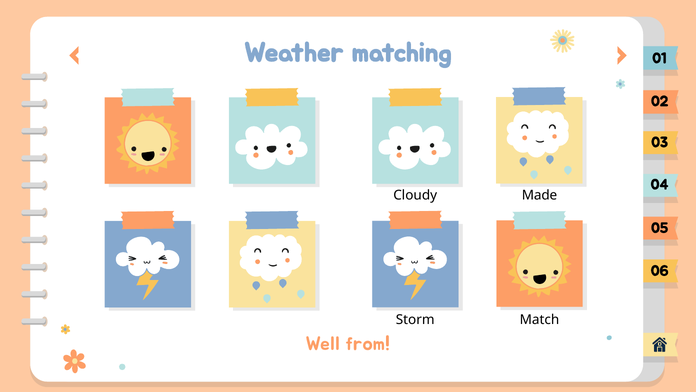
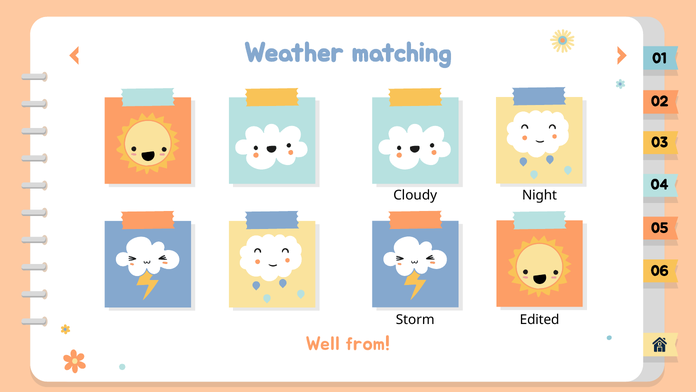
Made: Made -> Night
Match: Match -> Edited
